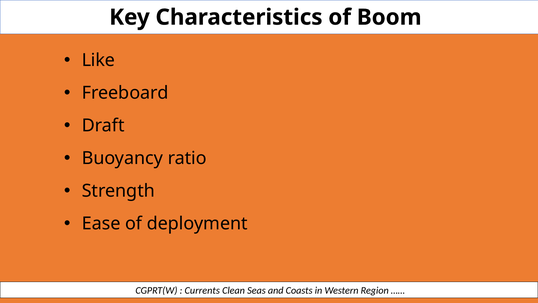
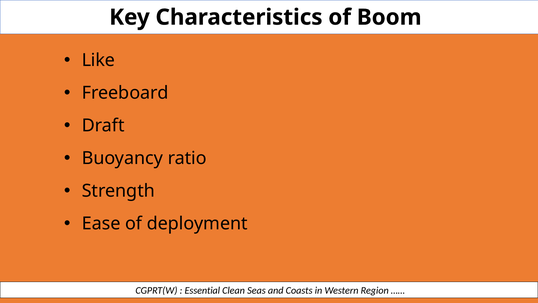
Currents: Currents -> Essential
